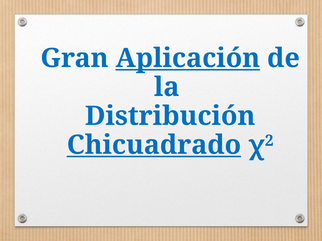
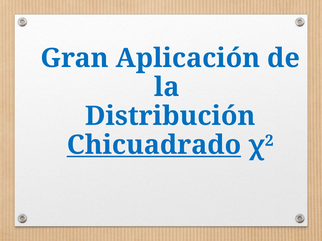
Aplicación underline: present -> none
